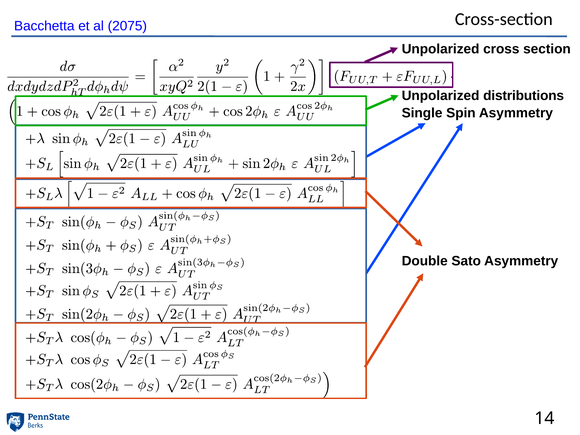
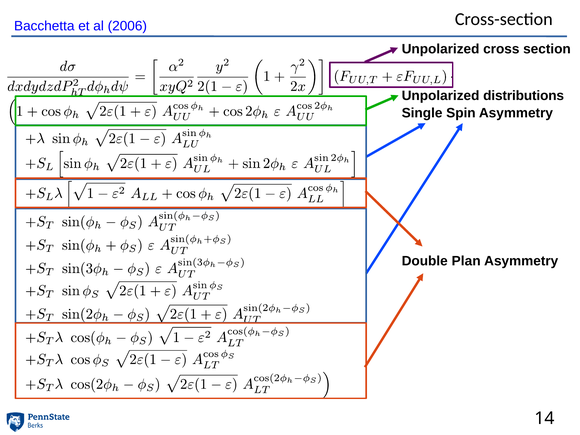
2075: 2075 -> 2006
Sato: Sato -> Plan
